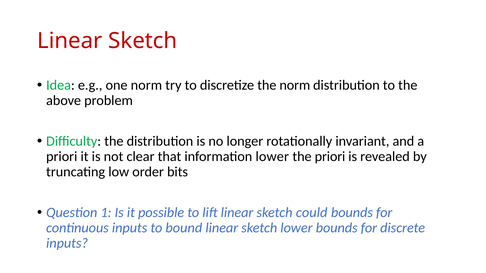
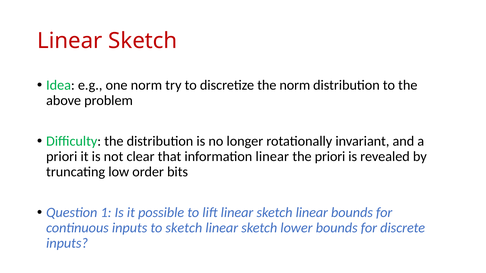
information lower: lower -> linear
linear sketch could: could -> linear
to bound: bound -> sketch
